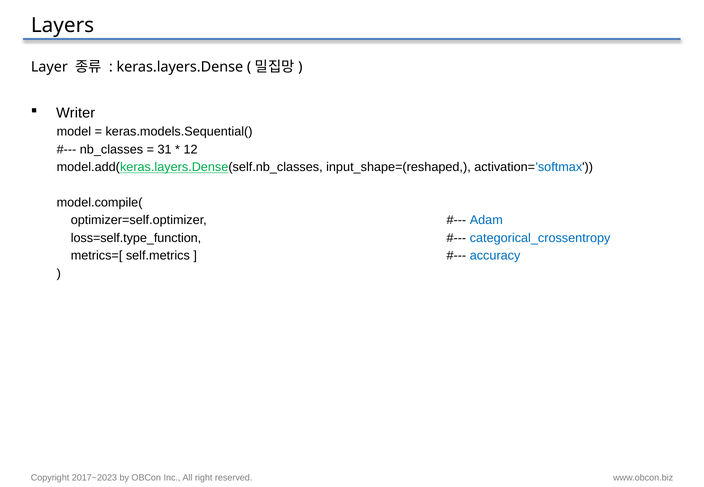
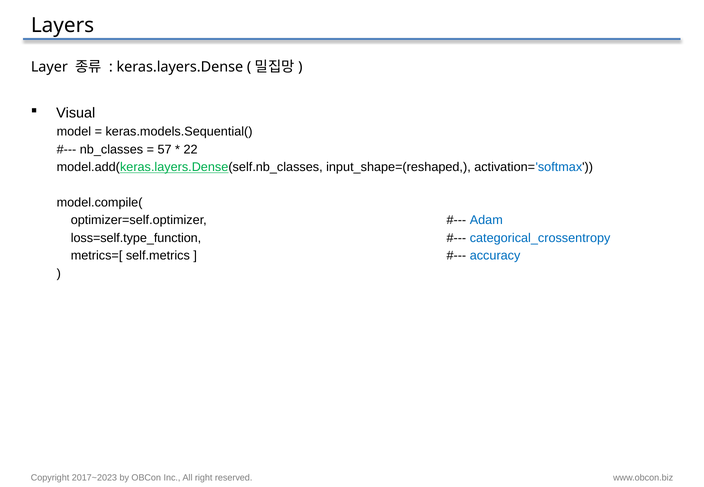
Writer: Writer -> Visual
31: 31 -> 57
12: 12 -> 22
